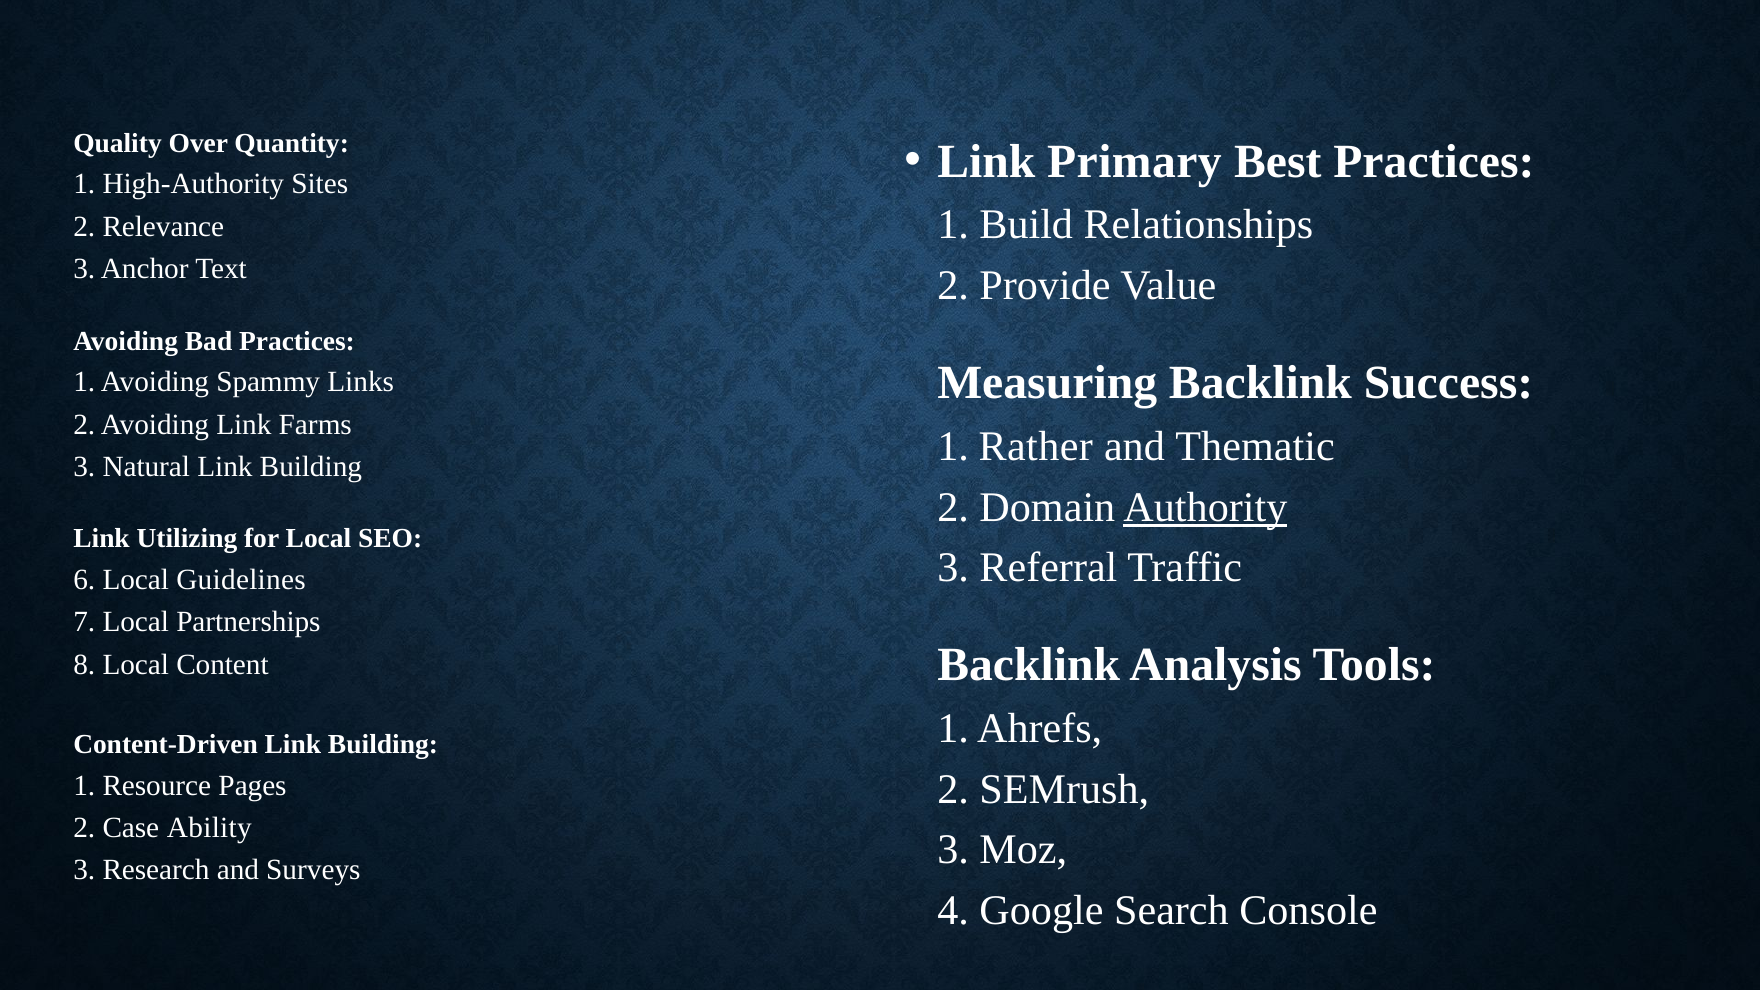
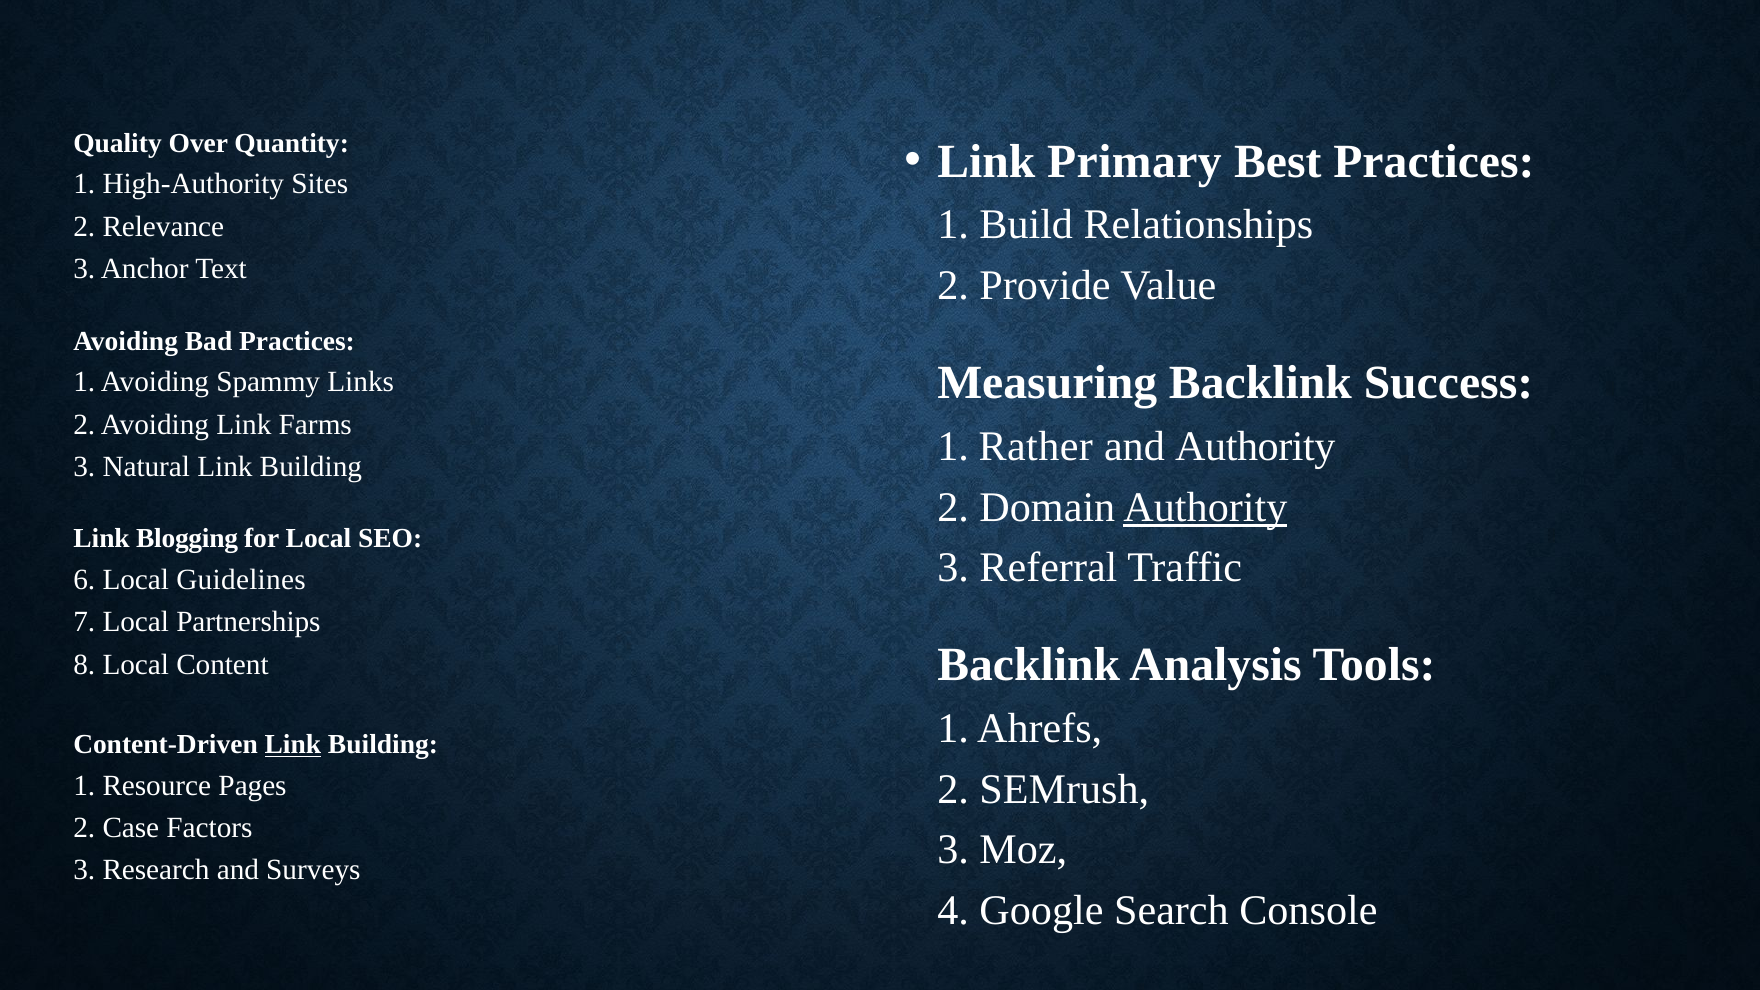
and Thematic: Thematic -> Authority
Utilizing: Utilizing -> Blogging
Link at (293, 745) underline: none -> present
Ability: Ability -> Factors
